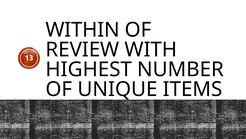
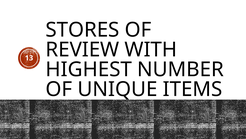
WITHIN: WITHIN -> STORES
